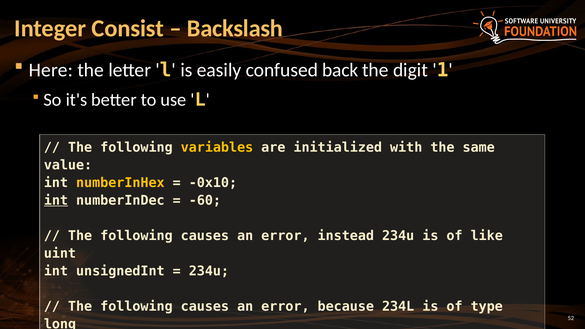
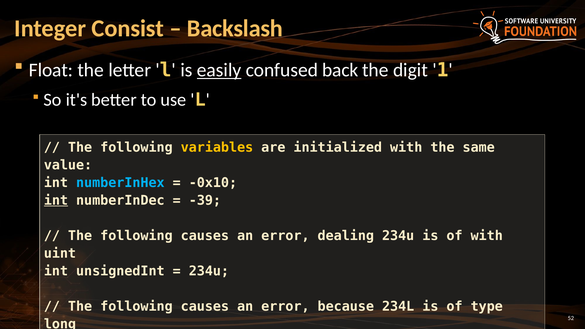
Here: Here -> Float
easily underline: none -> present
numberInHex colour: yellow -> light blue
-60: -60 -> -39
instead: instead -> dealing
of like: like -> with
